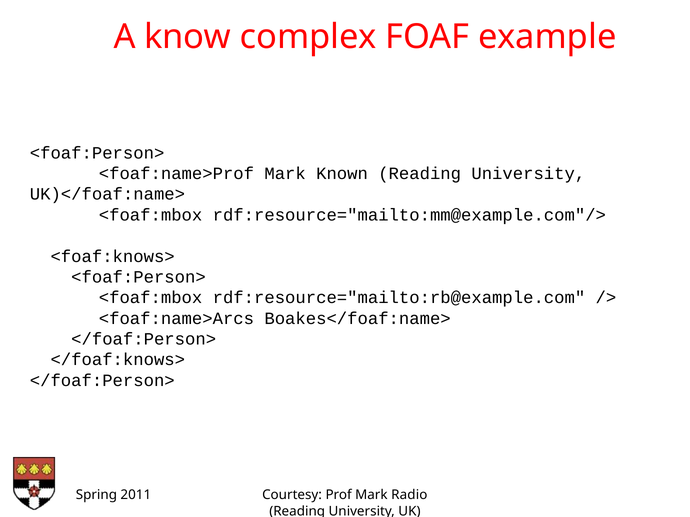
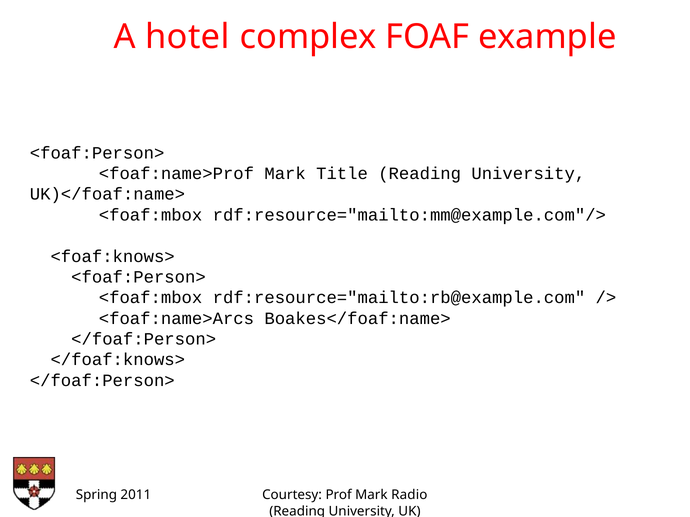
know: know -> hotel
Known: Known -> Title
